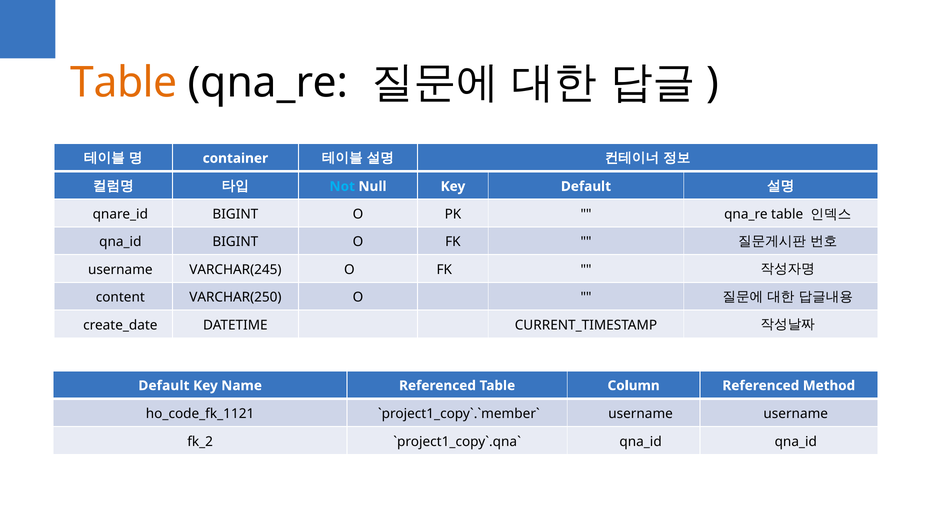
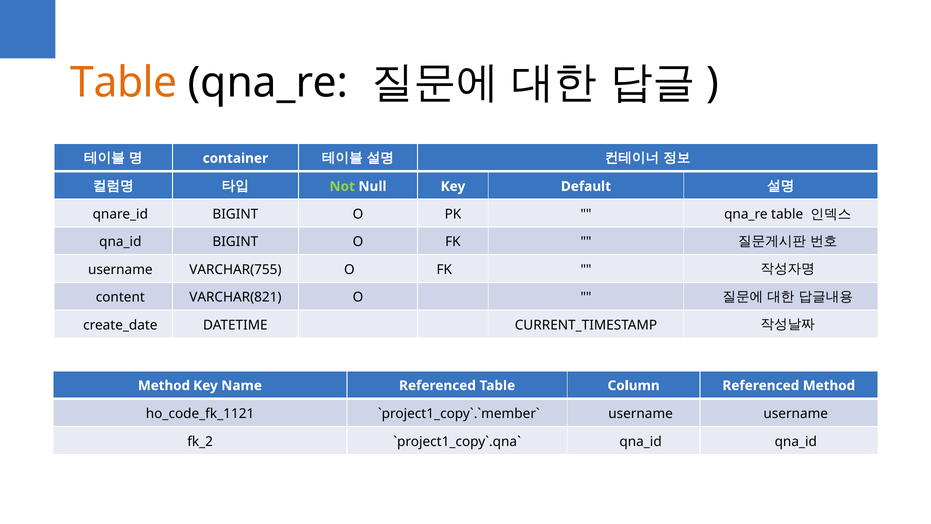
Not colour: light blue -> light green
VARCHAR(245: VARCHAR(245 -> VARCHAR(755
VARCHAR(250: VARCHAR(250 -> VARCHAR(821
Default at (164, 385): Default -> Method
